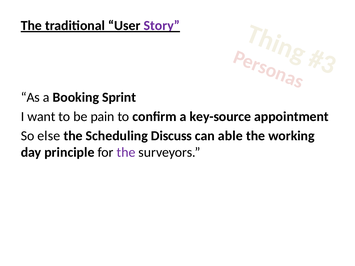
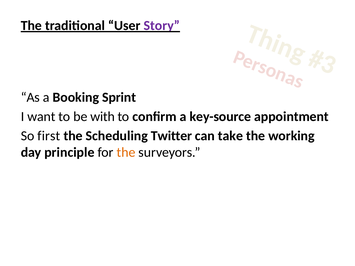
pain: pain -> with
else: else -> first
Discuss: Discuss -> Twitter
able: able -> take
the at (126, 152) colour: purple -> orange
